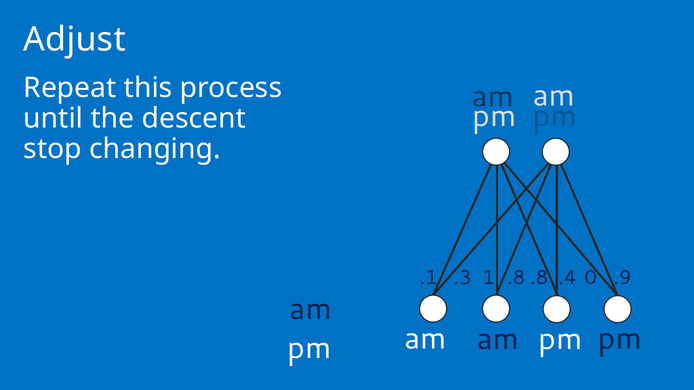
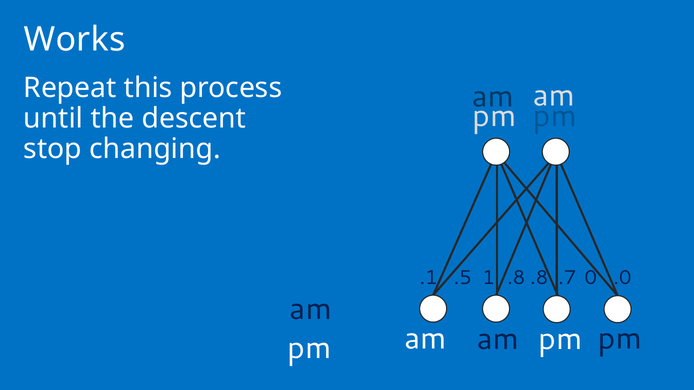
Adjust: Adjust -> Works
.3: .3 -> .5
.4: .4 -> .7
.9: .9 -> .0
